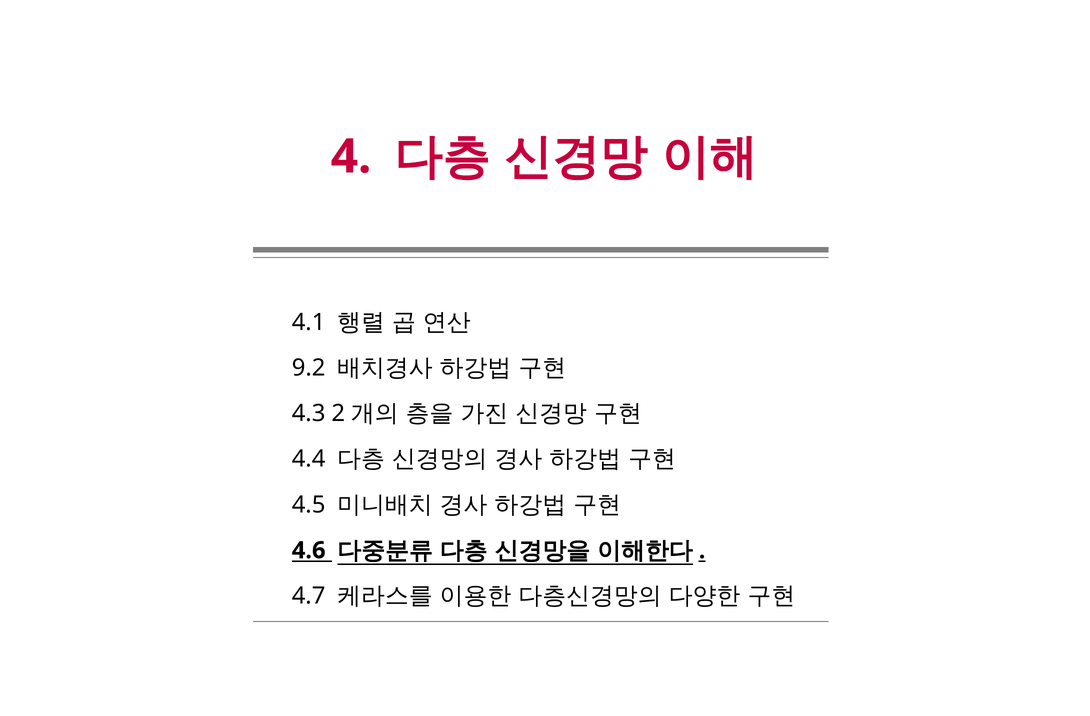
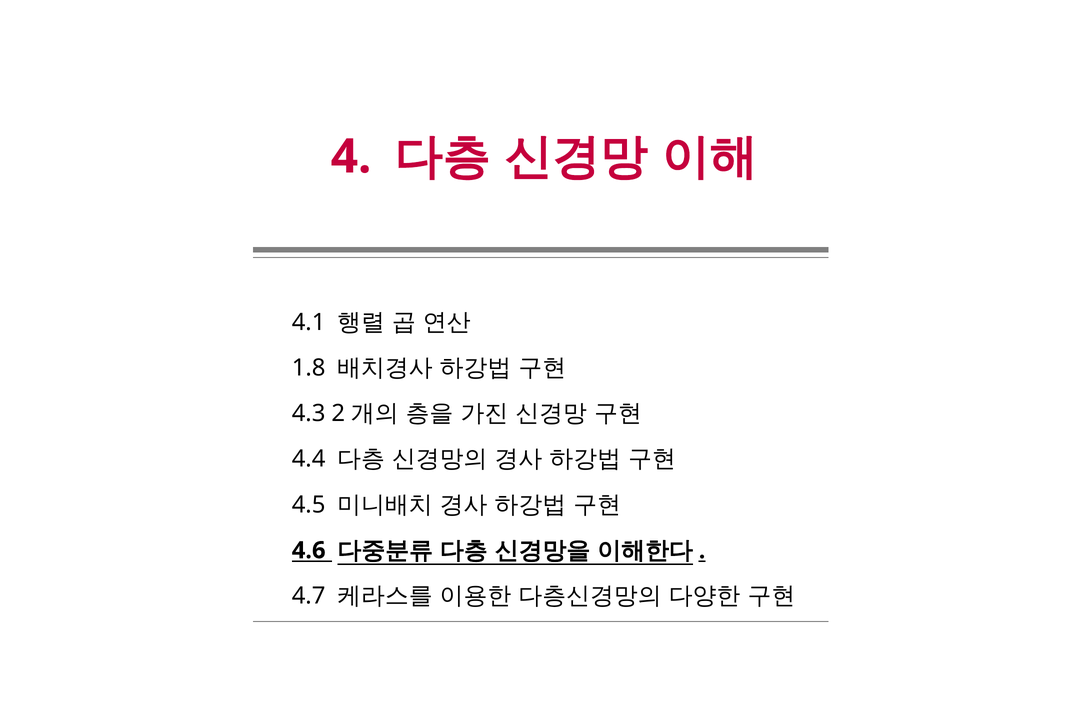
9.2: 9.2 -> 1.8
